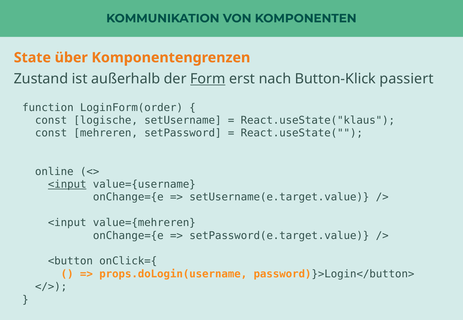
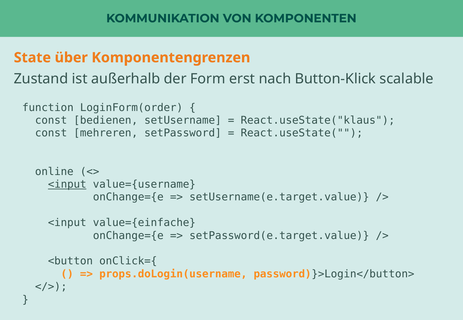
Form underline: present -> none
passiert: passiert -> scalable
logische: logische -> bedienen
value={mehreren: value={mehreren -> value={einfache
